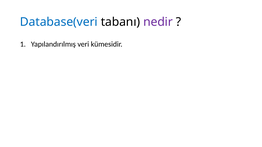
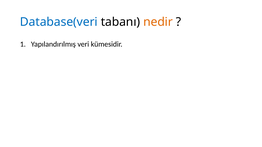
nedir colour: purple -> orange
